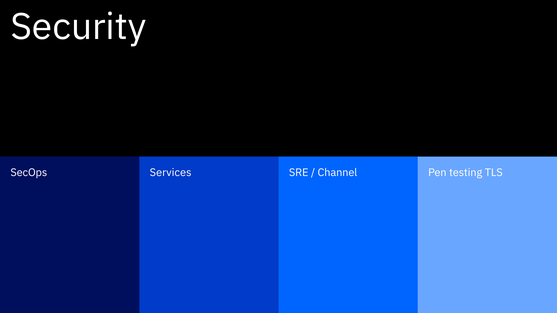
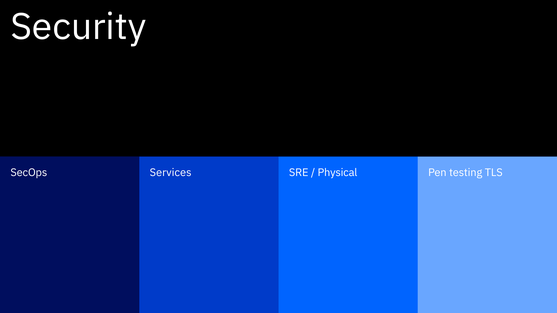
Channel: Channel -> Physical
